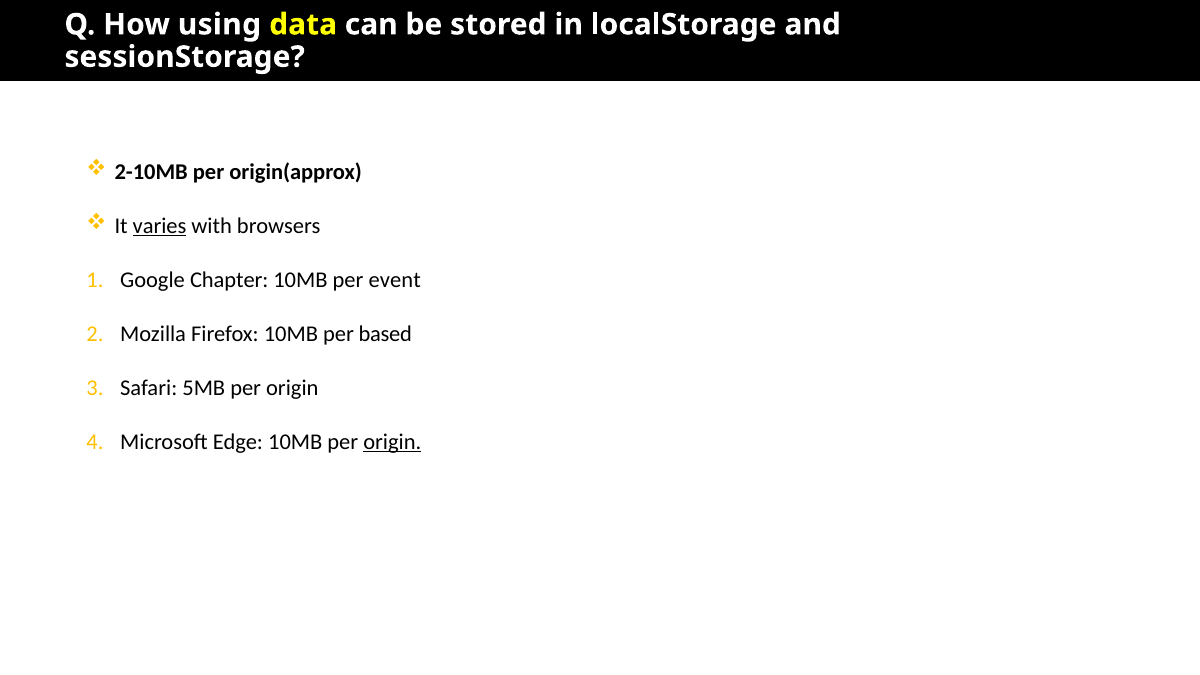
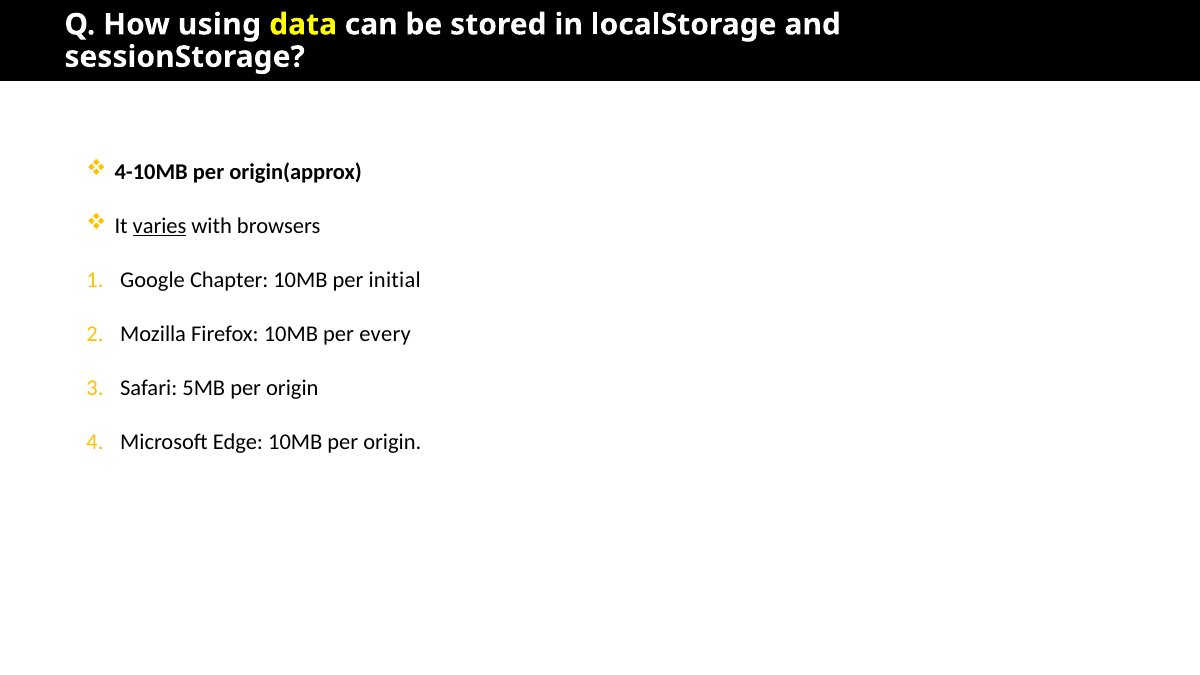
2-10MB: 2-10MB -> 4-10MB
event: event -> initial
based: based -> every
origin at (392, 442) underline: present -> none
